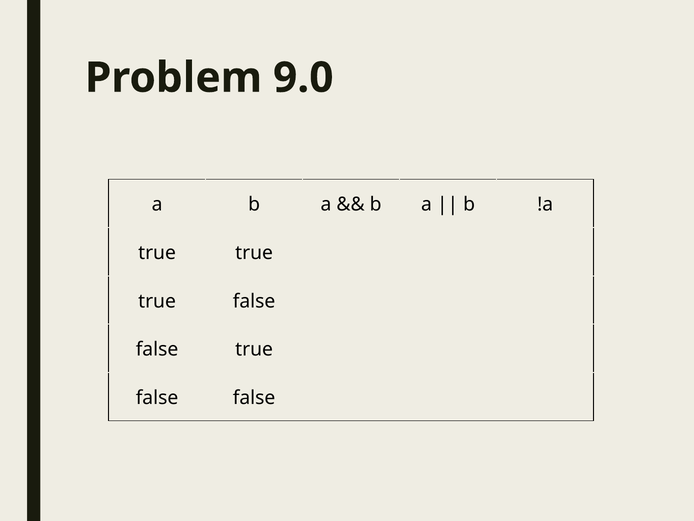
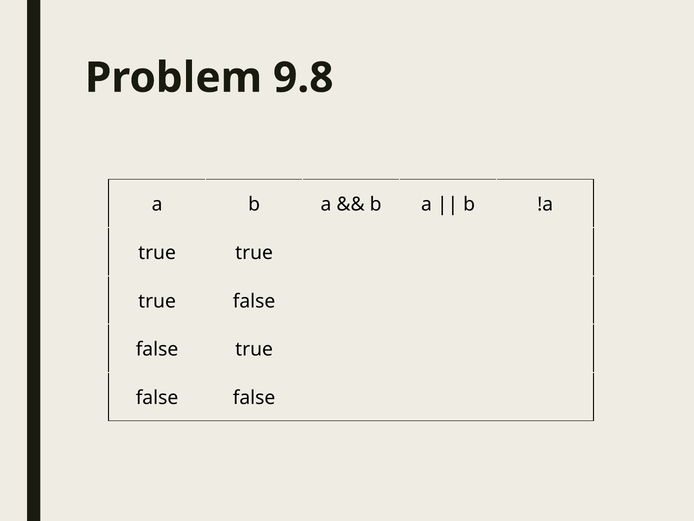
9.0: 9.0 -> 9.8
